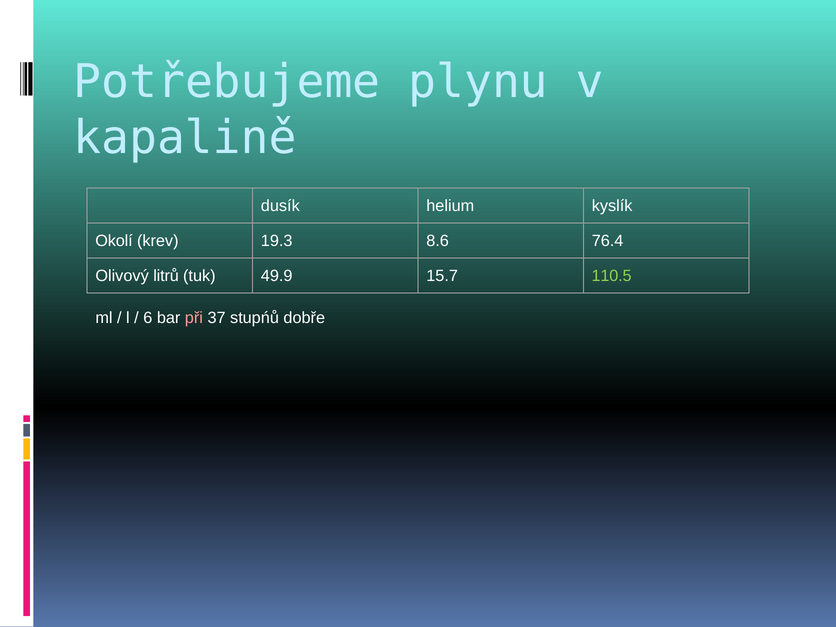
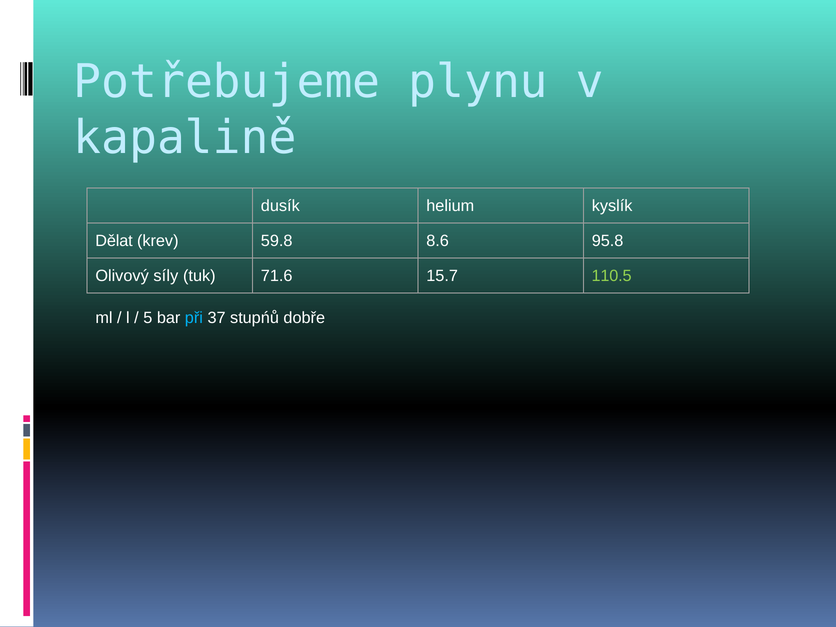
Okolí: Okolí -> Dělat
19.3: 19.3 -> 59.8
76.4: 76.4 -> 95.8
litrů: litrů -> síly
49.9: 49.9 -> 71.6
6: 6 -> 5
při colour: pink -> light blue
